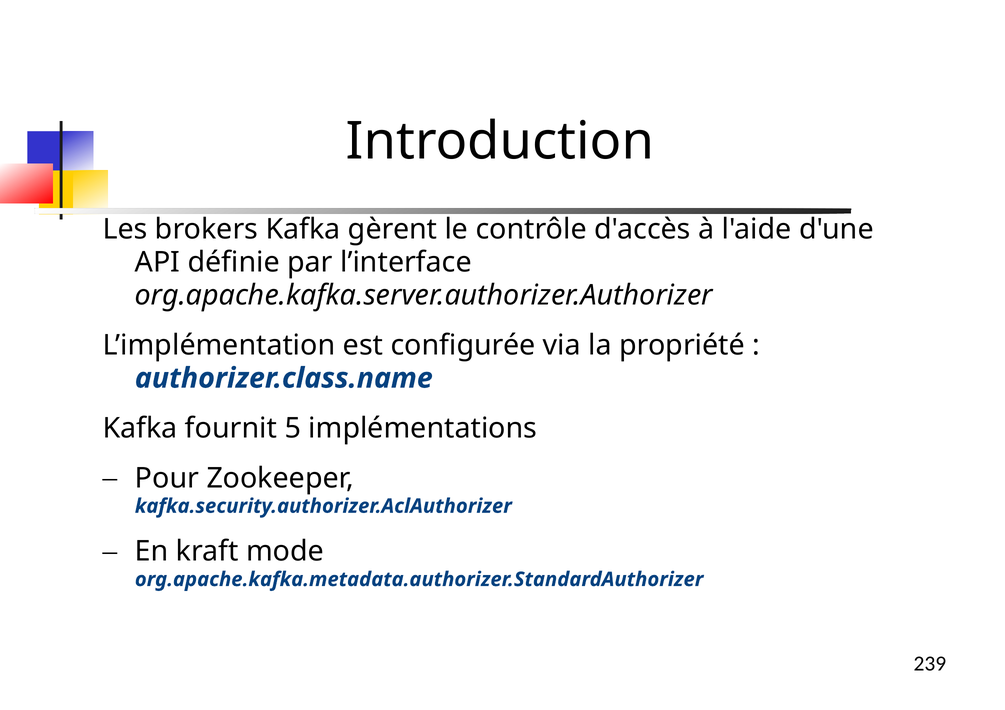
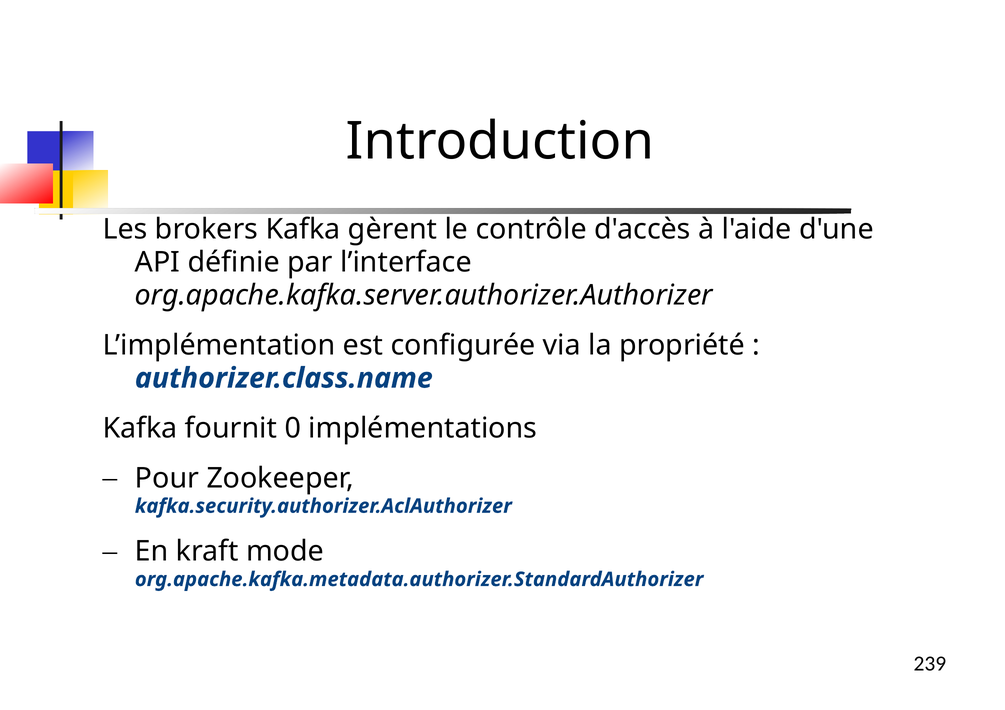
5: 5 -> 0
